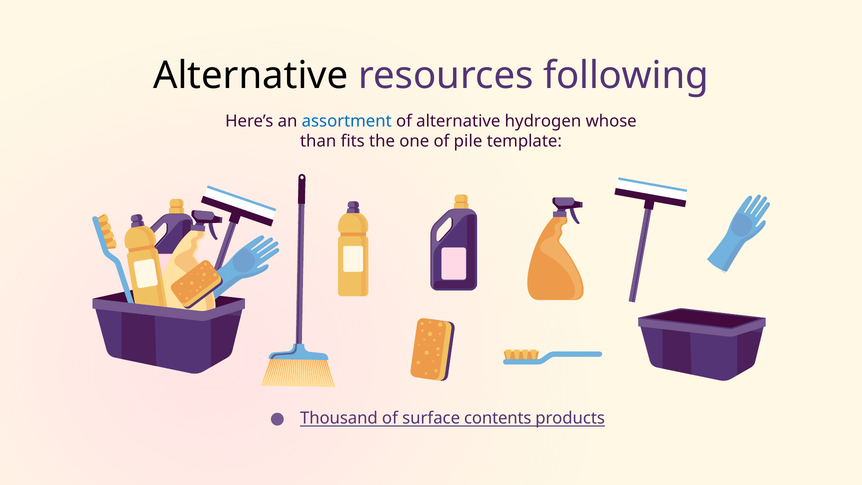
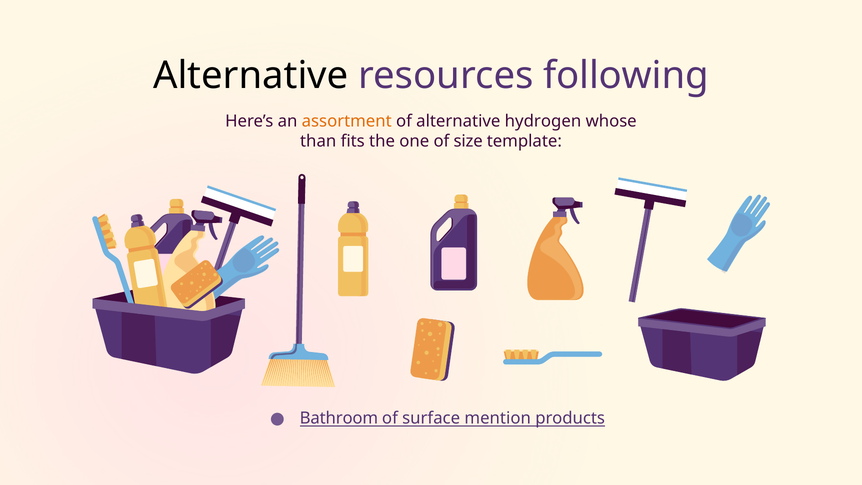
assortment colour: blue -> orange
pile: pile -> size
Thousand: Thousand -> Bathroom
contents: contents -> mention
